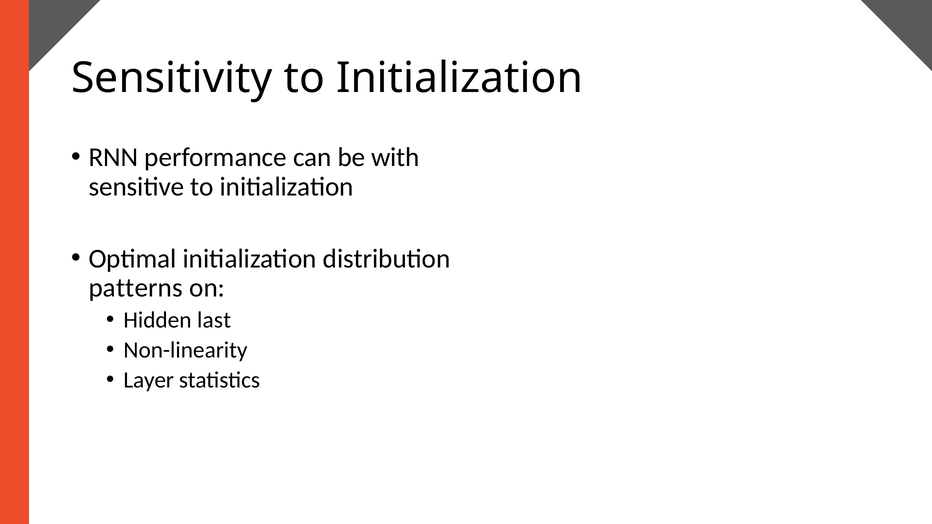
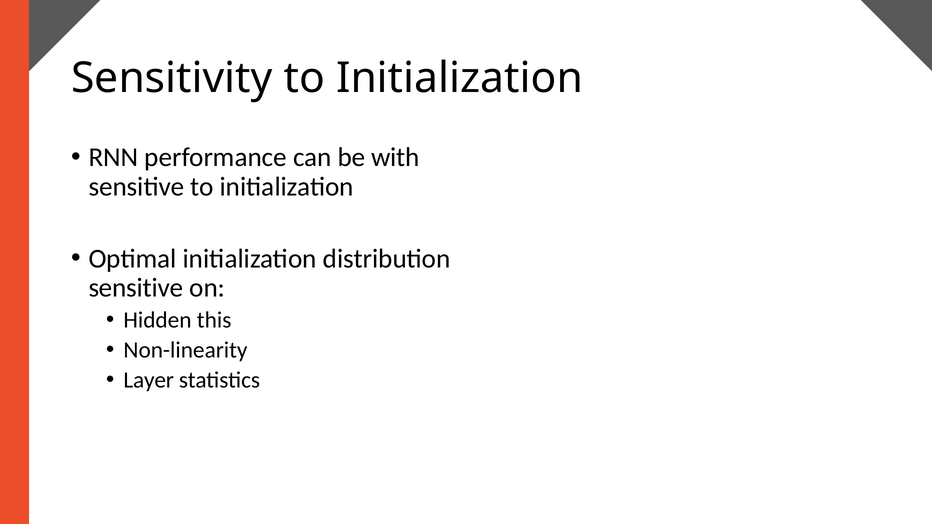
patterns at (136, 288): patterns -> sensitive
last: last -> this
